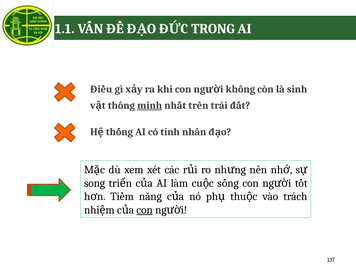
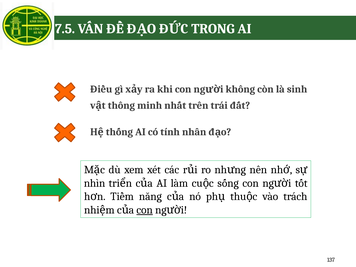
1.1: 1.1 -> 7.5
minh underline: present -> none
song: song -> nhìn
